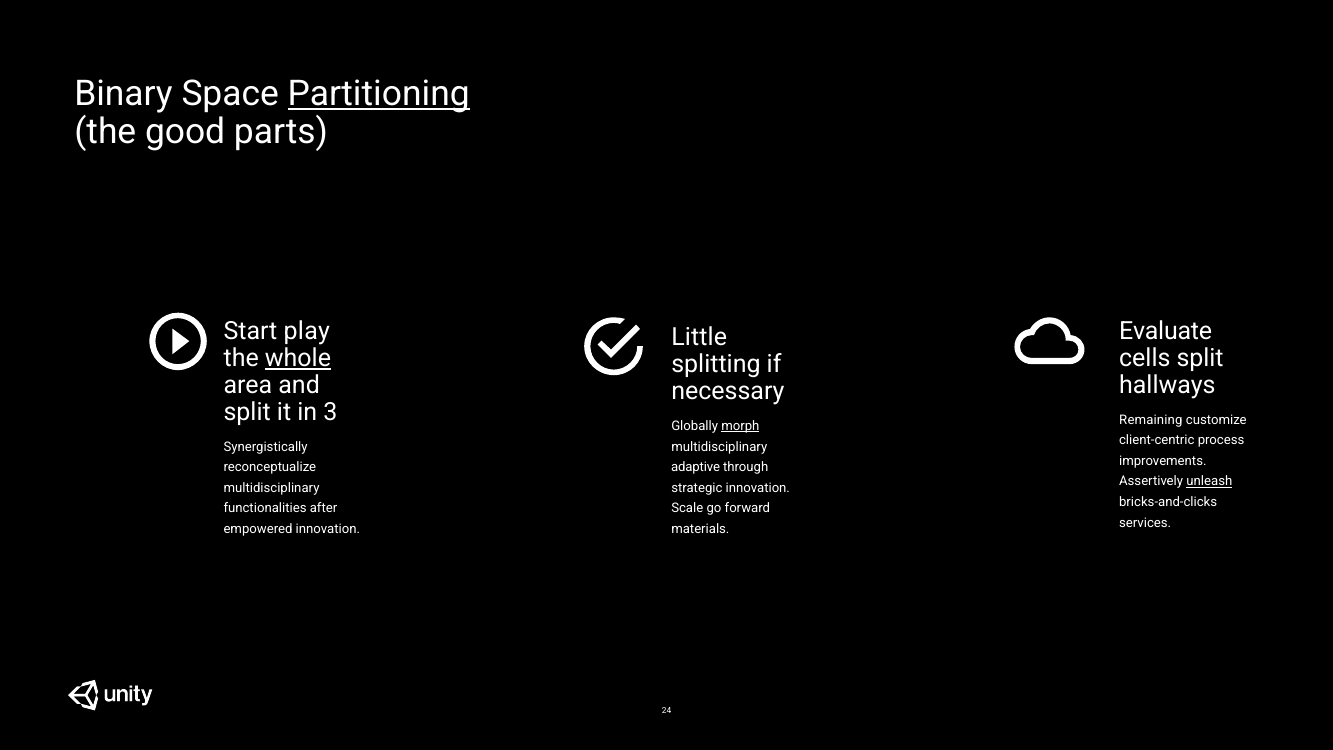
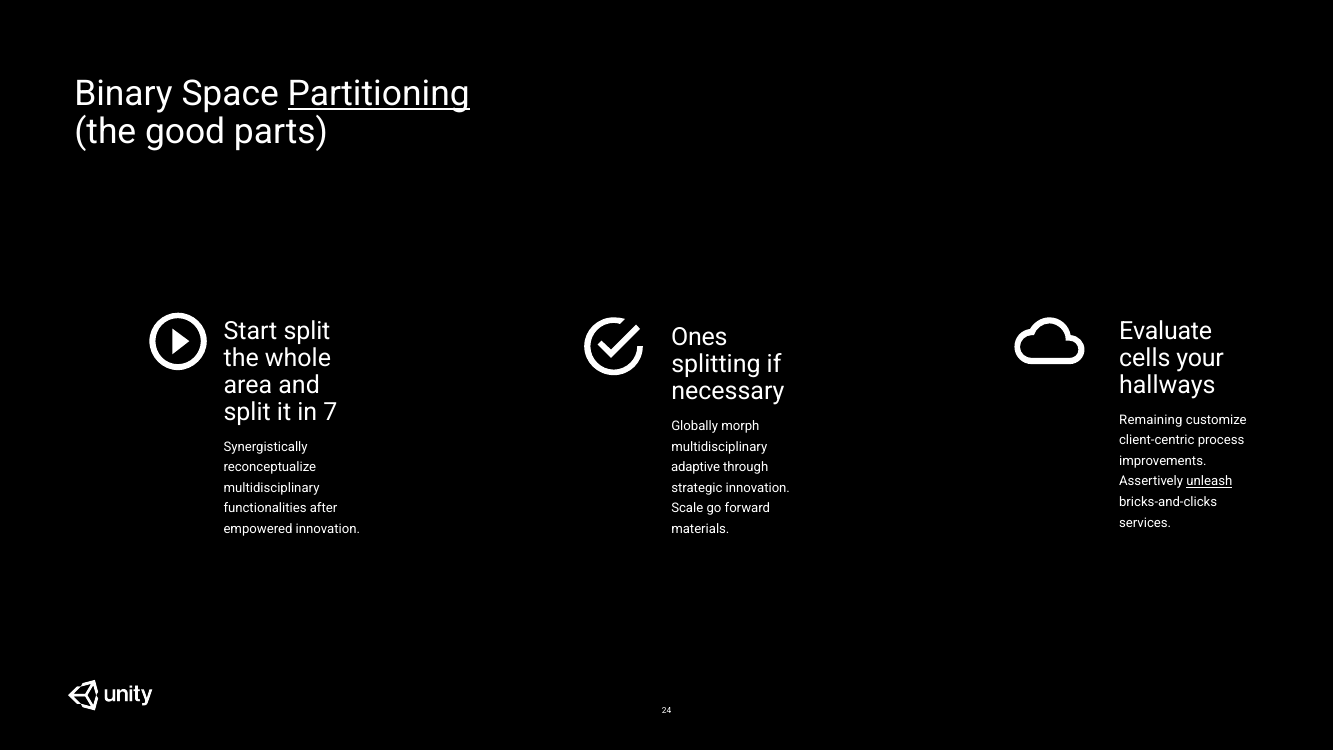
Start play: play -> split
Little: Little -> Ones
whole underline: present -> none
cells split: split -> your
3: 3 -> 7
morph underline: present -> none
